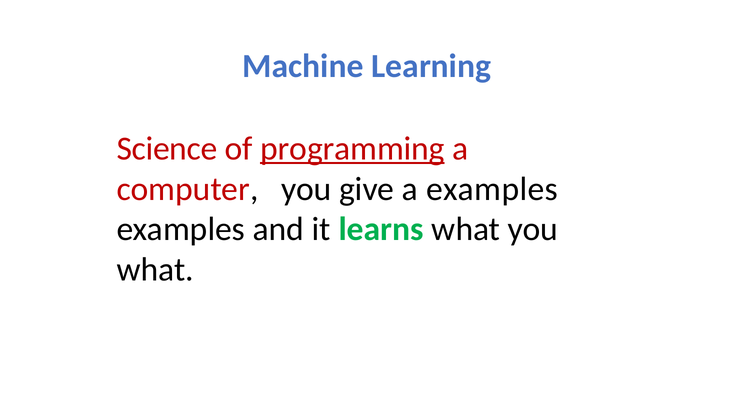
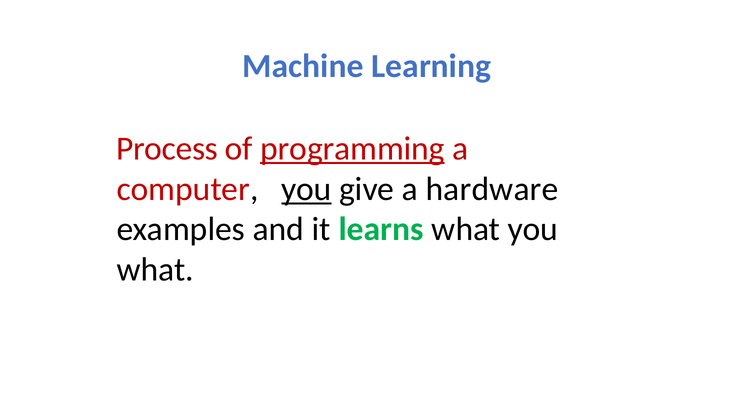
Science: Science -> Process
you at (306, 189) underline: none -> present
a examples: examples -> hardware
